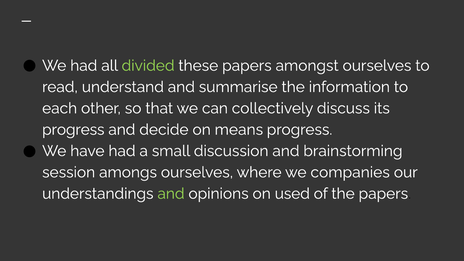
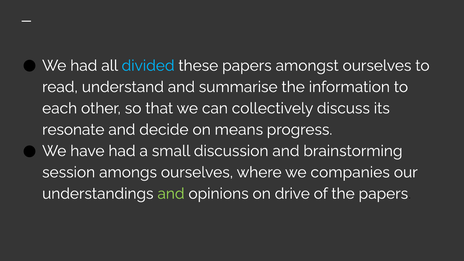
divided colour: light green -> light blue
progress at (73, 130): progress -> resonate
used: used -> drive
